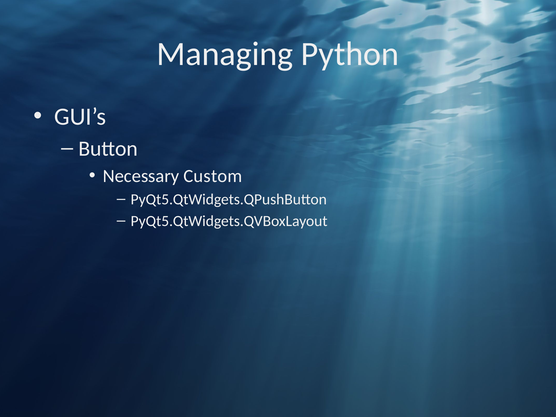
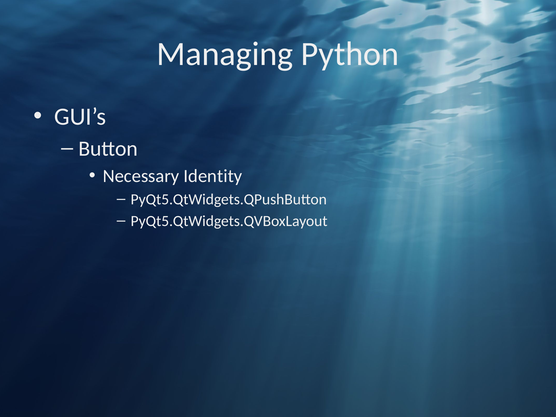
Custom: Custom -> Identity
